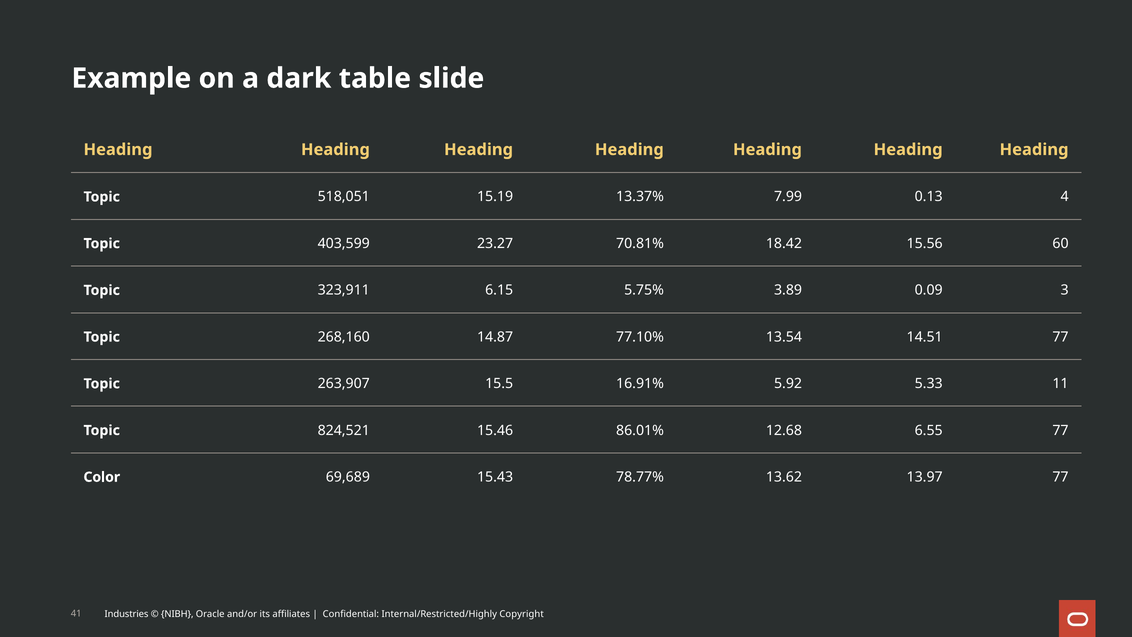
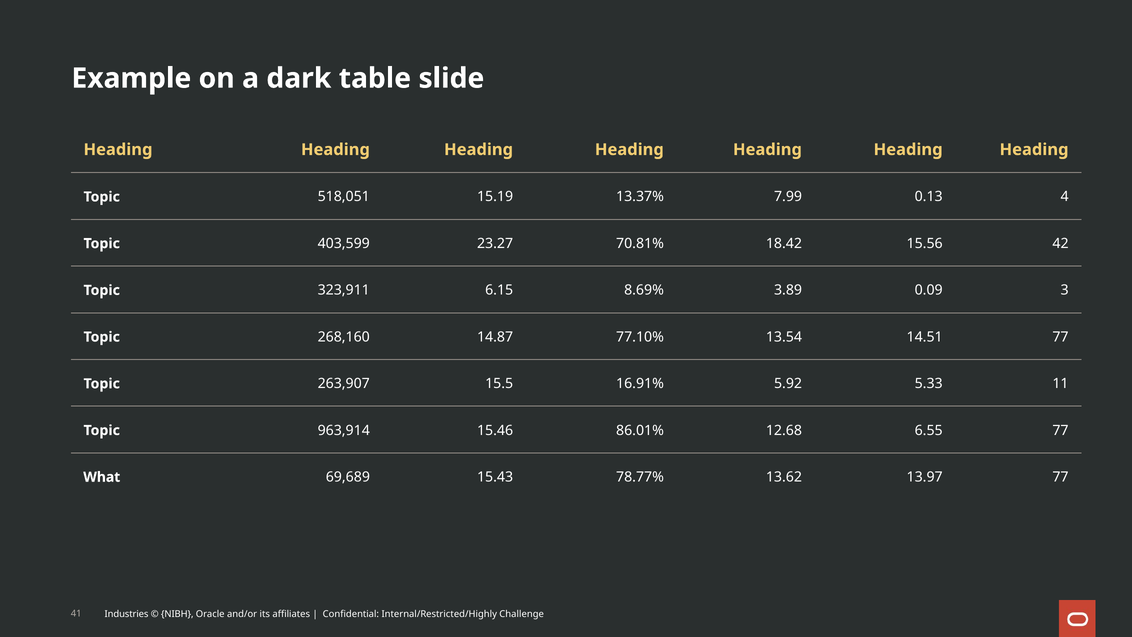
60: 60 -> 42
5.75%: 5.75% -> 8.69%
824,521: 824,521 -> 963,914
Color: Color -> What
Copyright: Copyright -> Challenge
